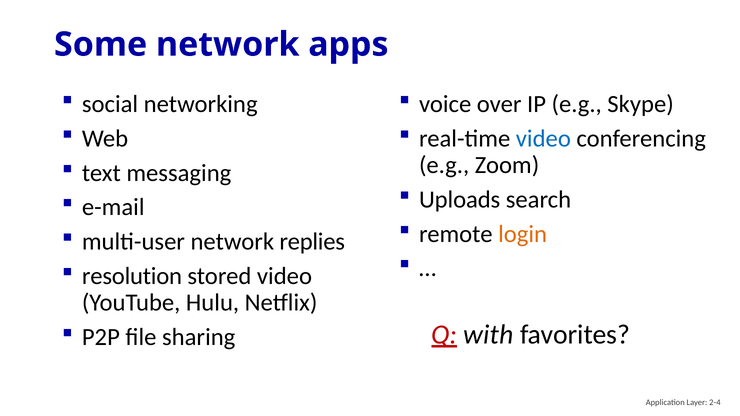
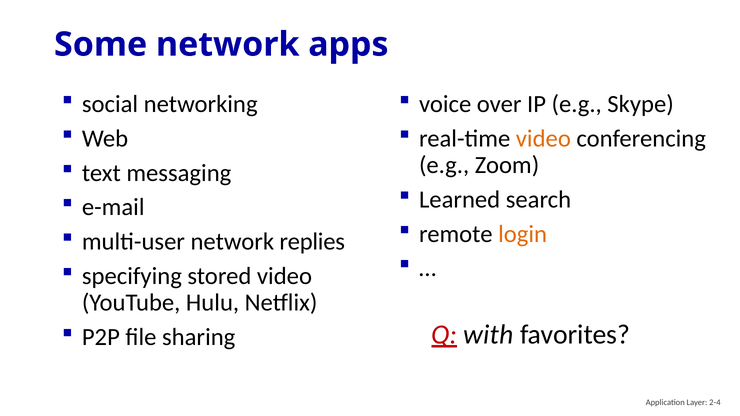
video at (543, 139) colour: blue -> orange
Uploads: Uploads -> Learned
resolution: resolution -> specifying
